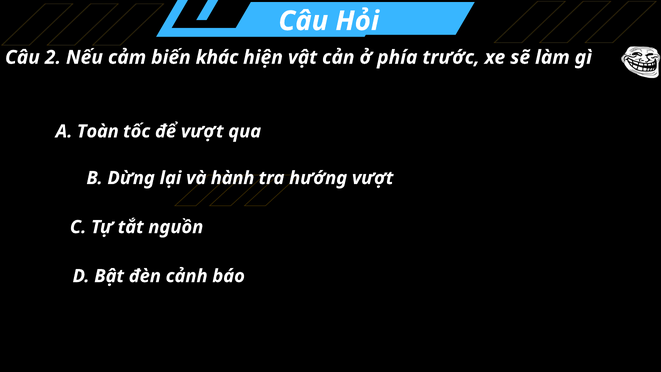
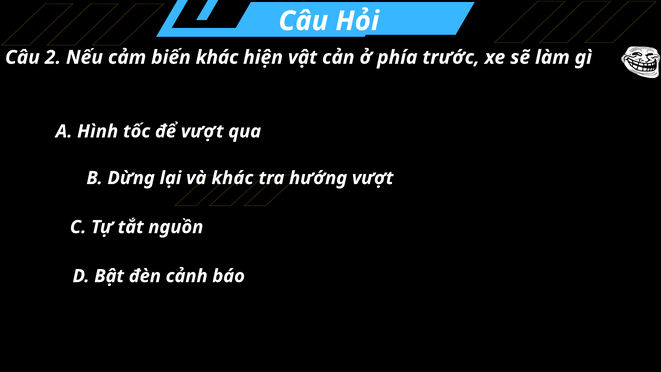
Toàn: Toàn -> Hình
và hành: hành -> khác
